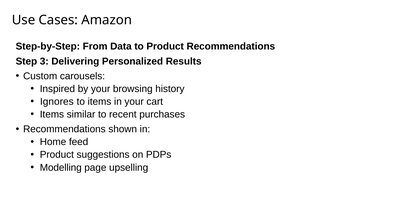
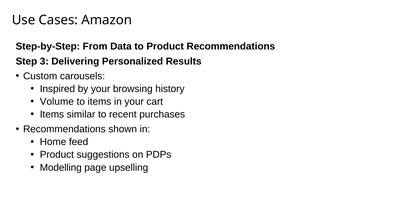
Ignores: Ignores -> Volume
